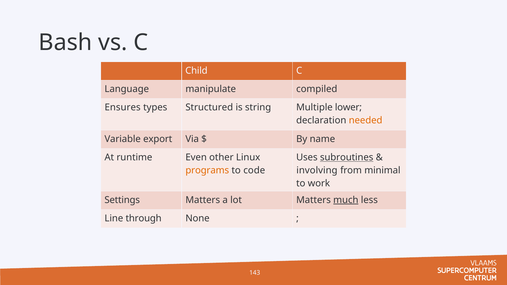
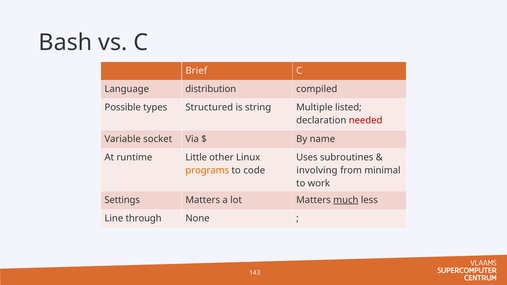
Child: Child -> Brief
manipulate: manipulate -> distribution
Ensures: Ensures -> Possible
lower: lower -> listed
needed colour: orange -> red
export: export -> socket
Even: Even -> Little
subroutines underline: present -> none
